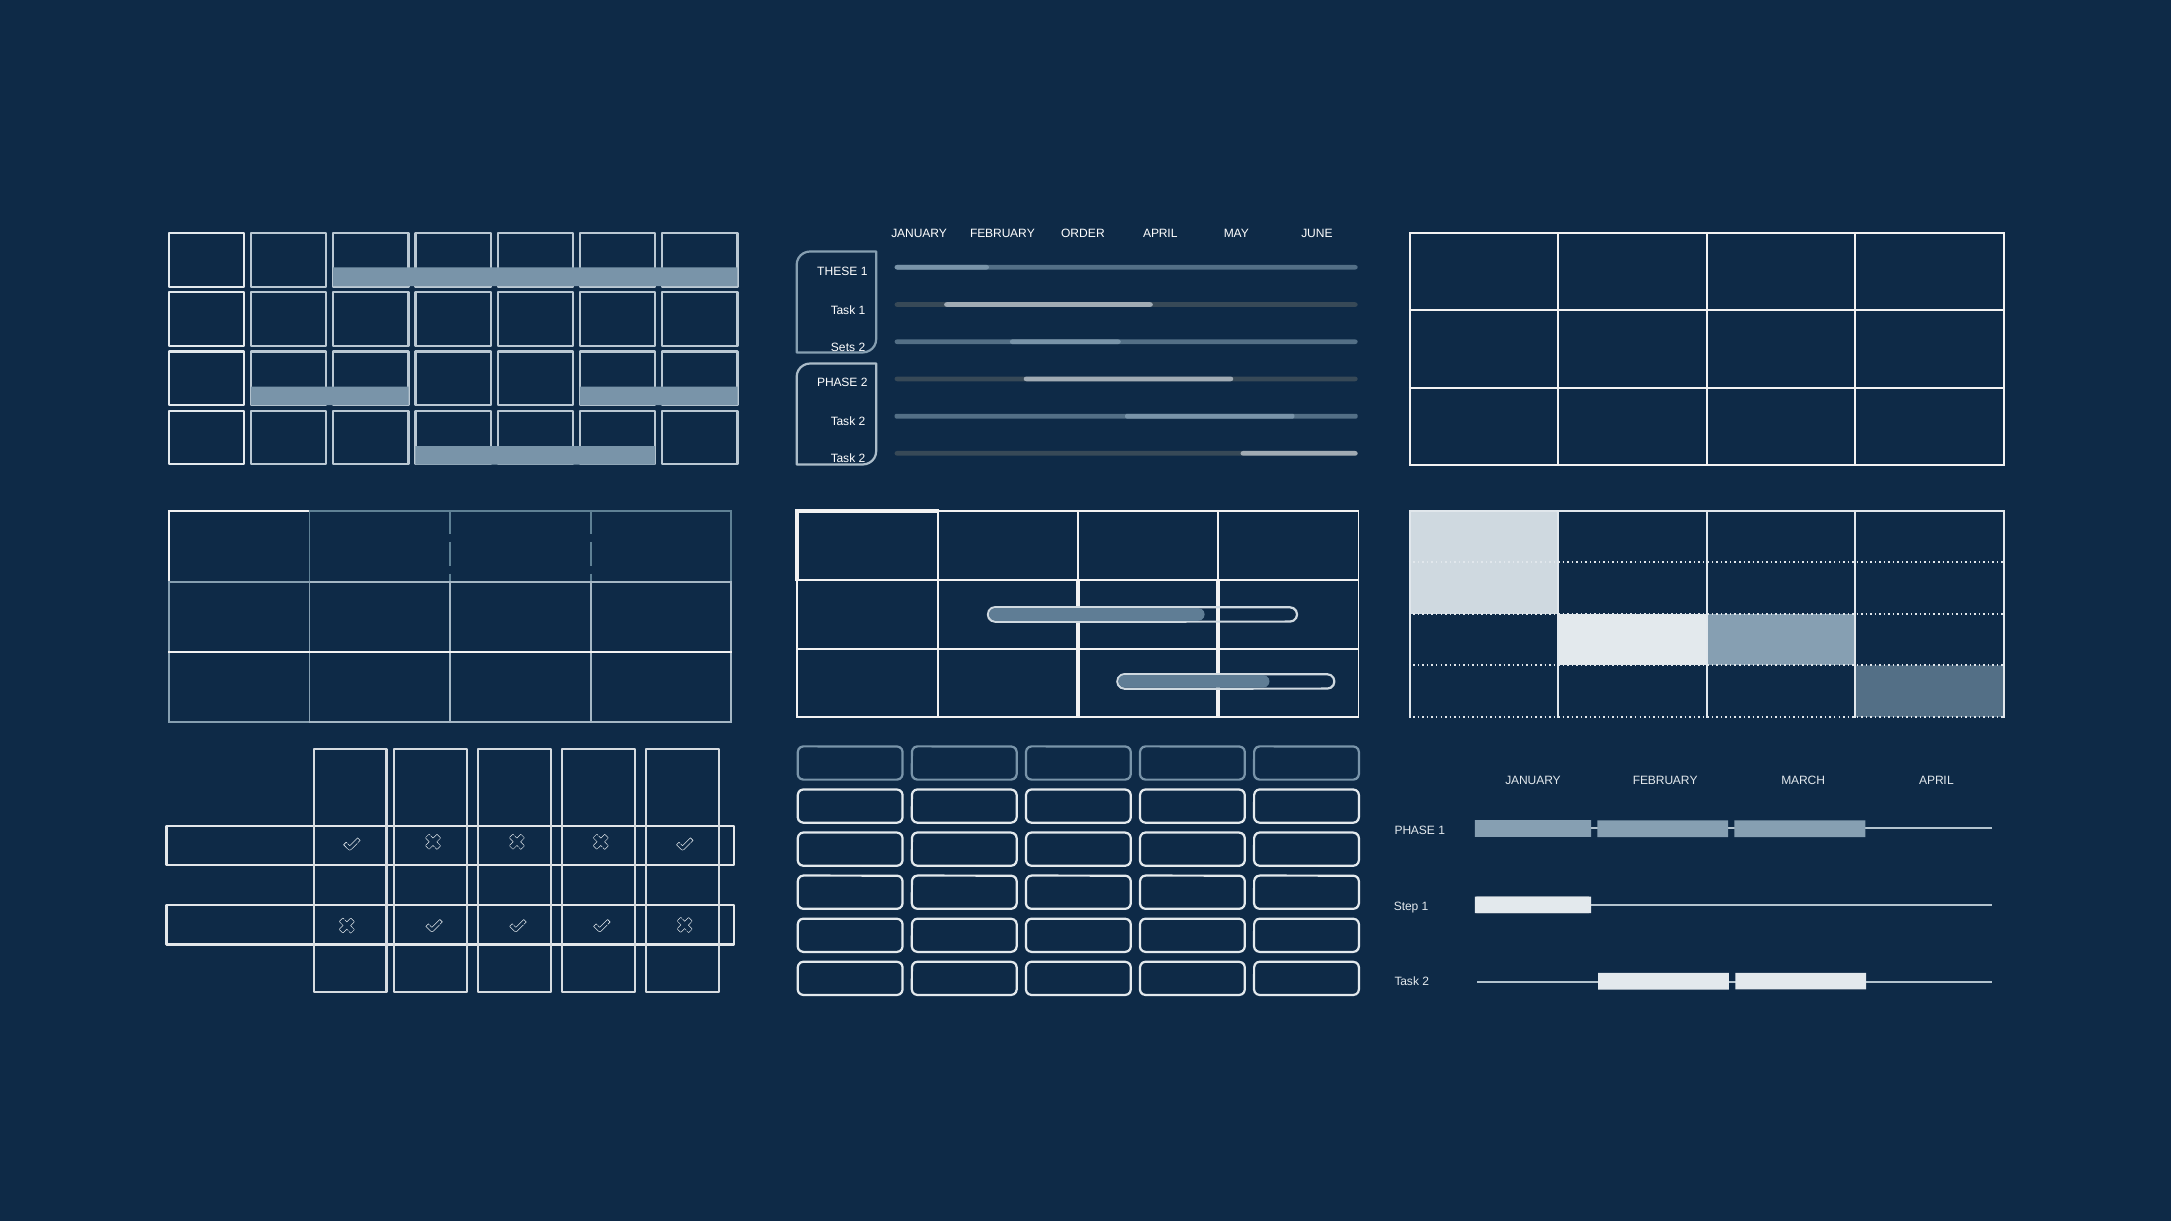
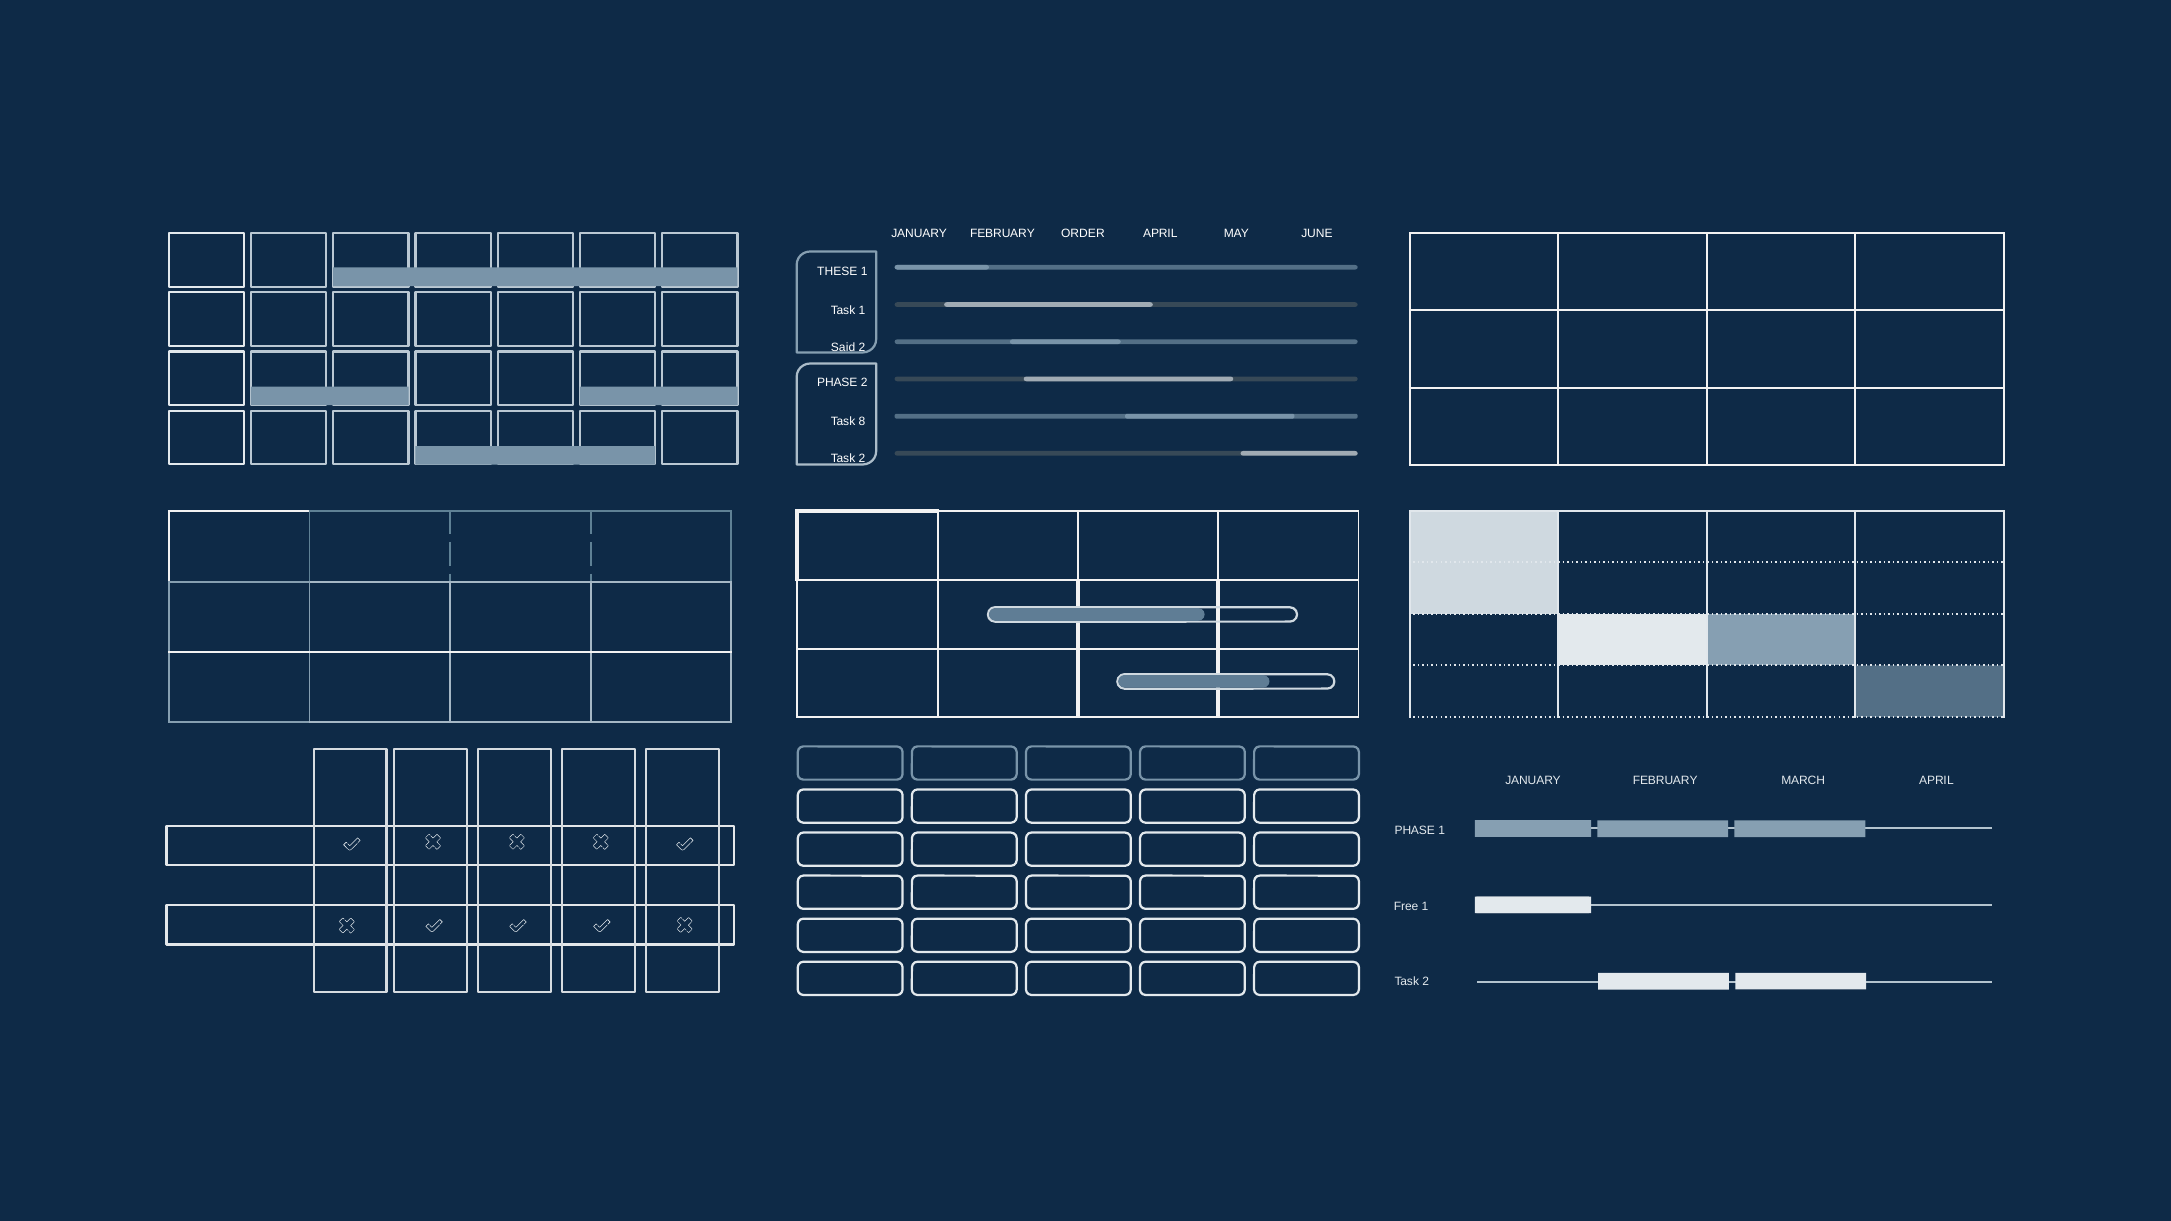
Sets: Sets -> Said
2 at (862, 422): 2 -> 8
Step: Step -> Free
